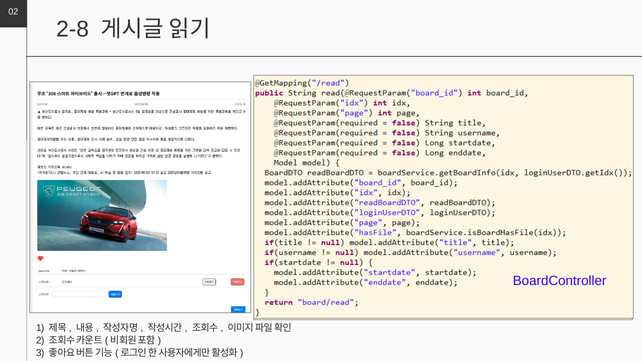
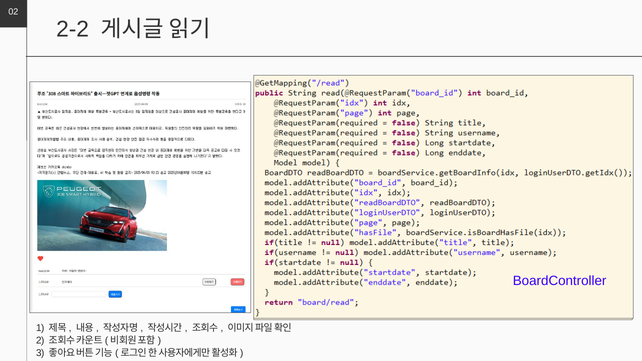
2-8: 2-8 -> 2-2
